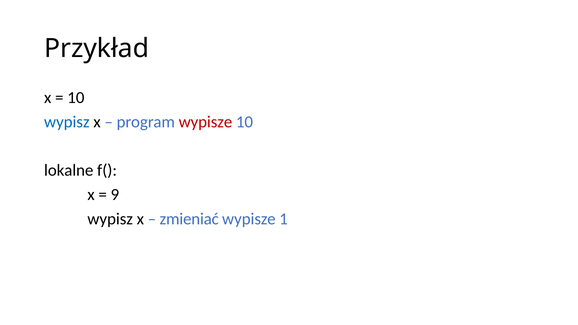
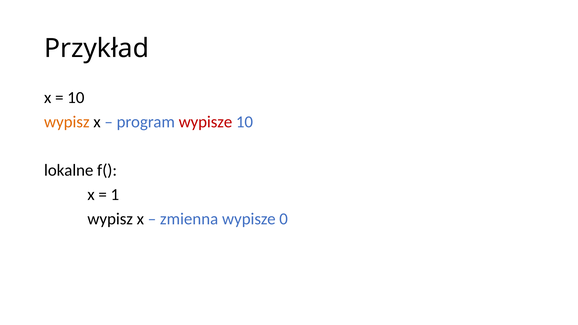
wypisz at (67, 122) colour: blue -> orange
9: 9 -> 1
zmieniać: zmieniać -> zmienna
1: 1 -> 0
